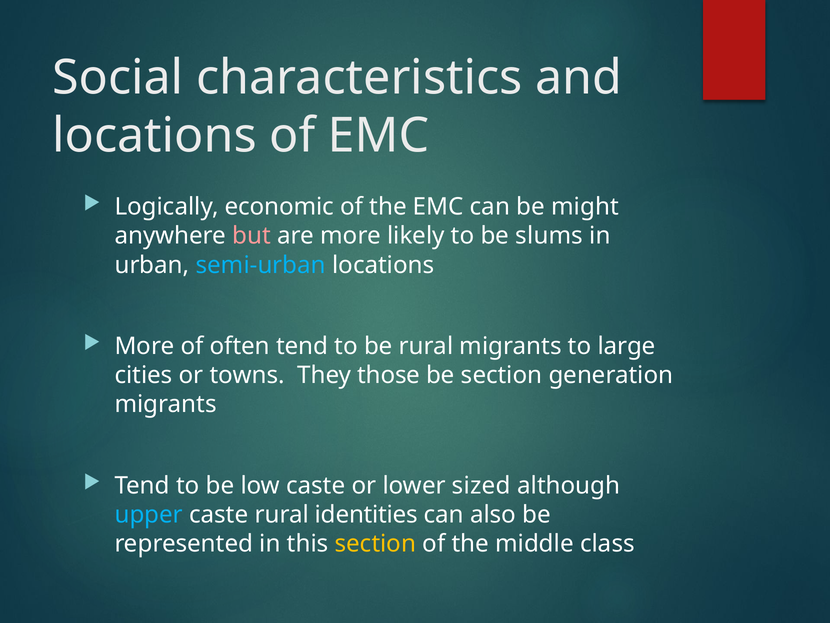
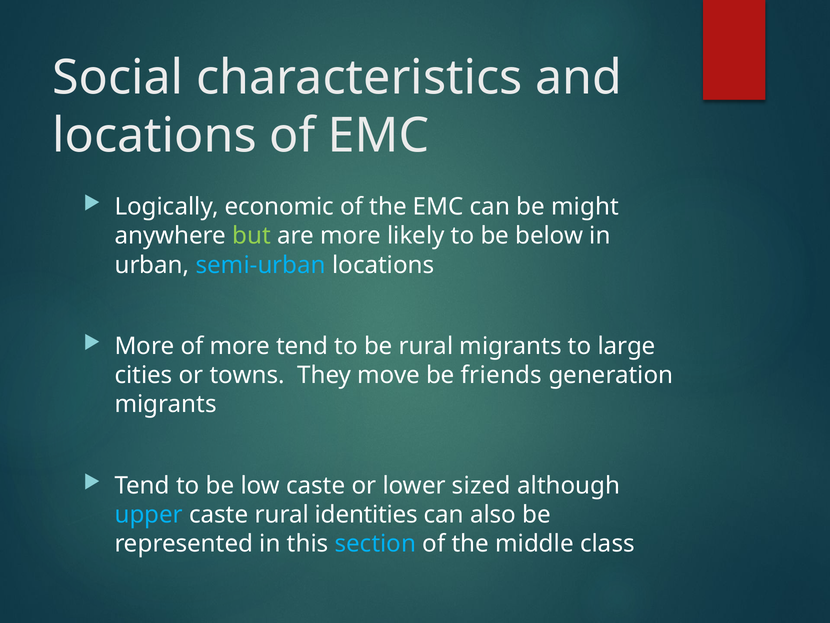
but colour: pink -> light green
slums: slums -> below
of often: often -> more
those: those -> move
be section: section -> friends
section at (375, 543) colour: yellow -> light blue
